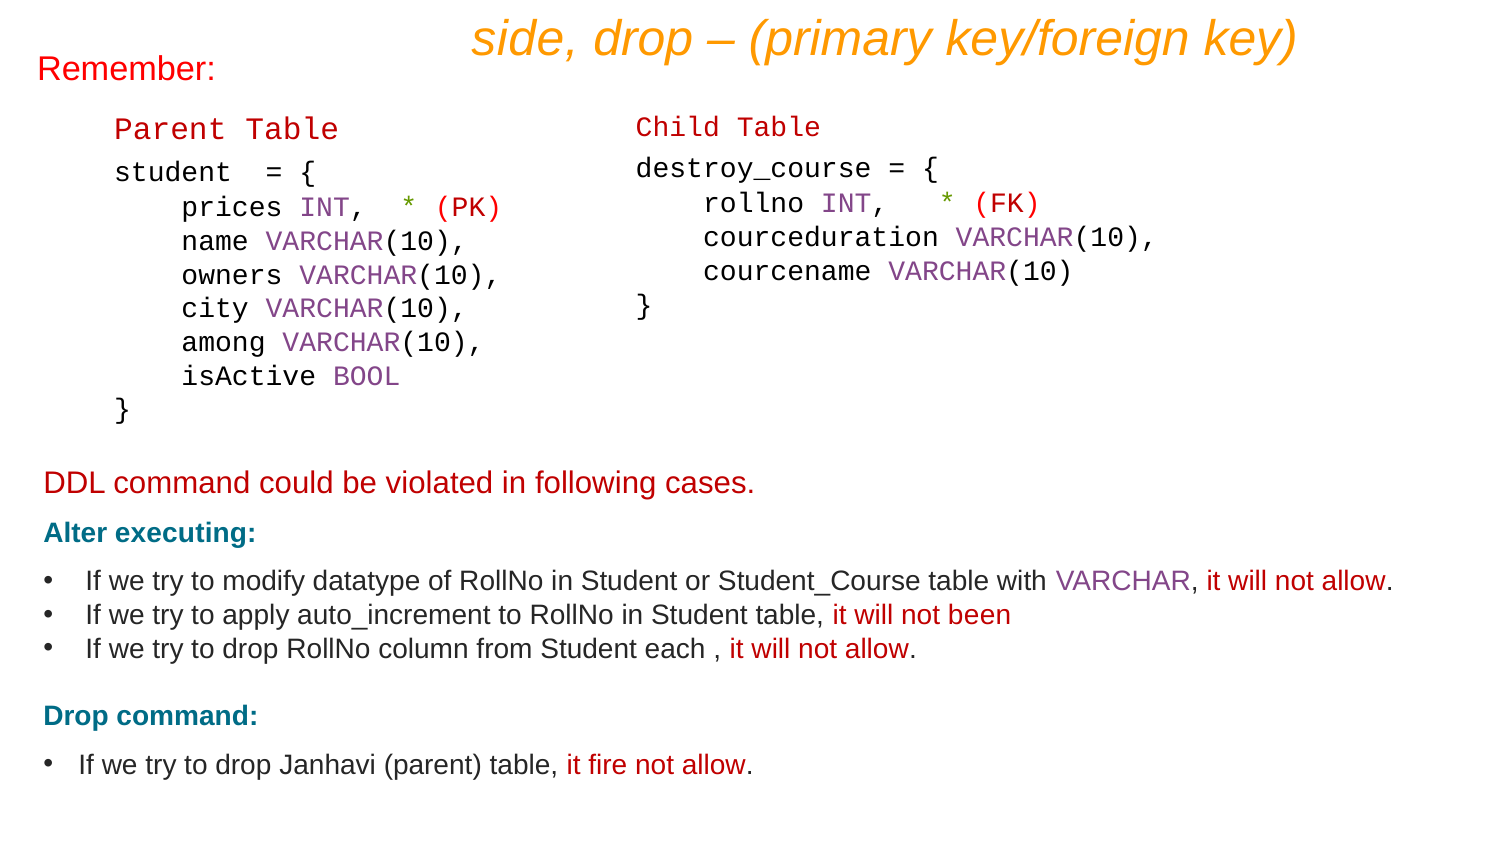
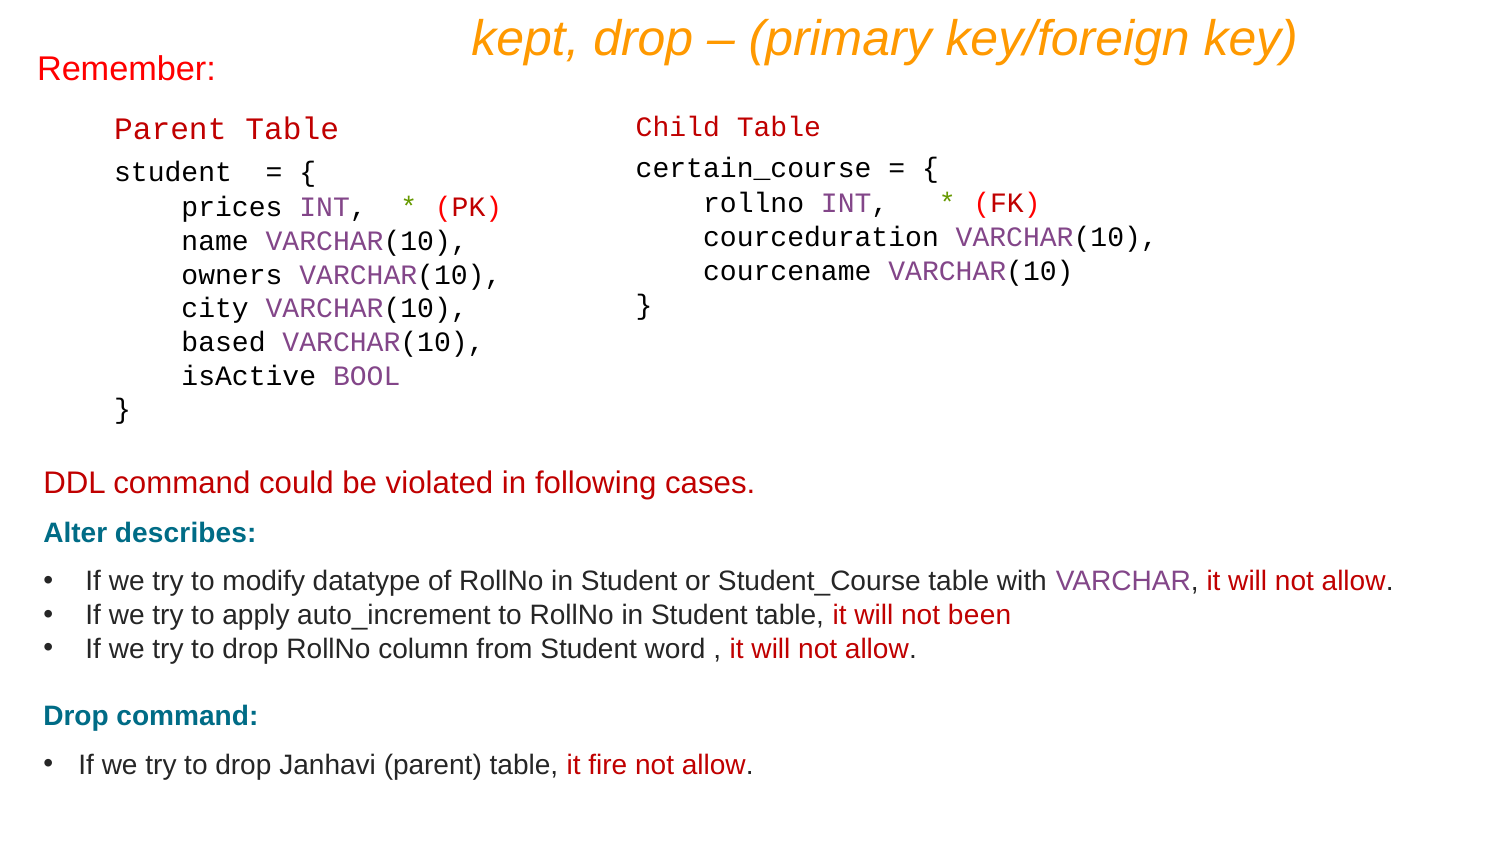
side: side -> kept
destroy_course: destroy_course -> certain_course
among: among -> based
executing: executing -> describes
each: each -> word
